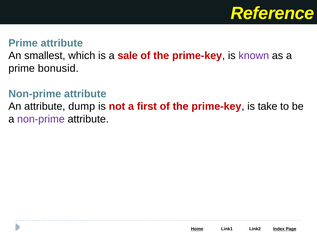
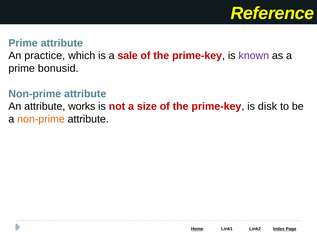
smallest: smallest -> practice
dump: dump -> works
first: first -> size
take: take -> disk
non-prime at (41, 119) colour: purple -> orange
